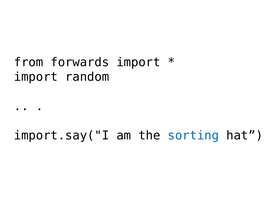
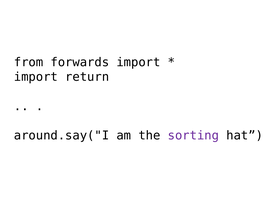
random: random -> return
import.say("I: import.say("I -> around.say("I
sorting colour: blue -> purple
